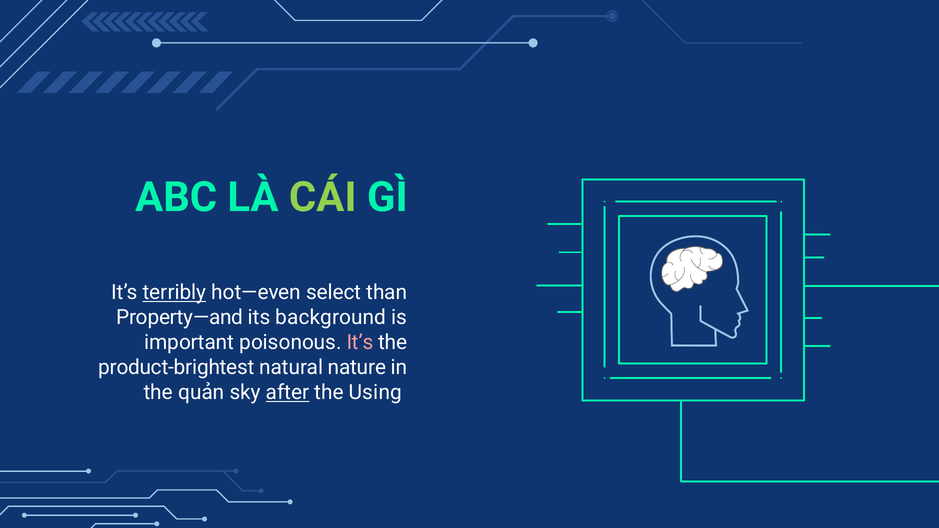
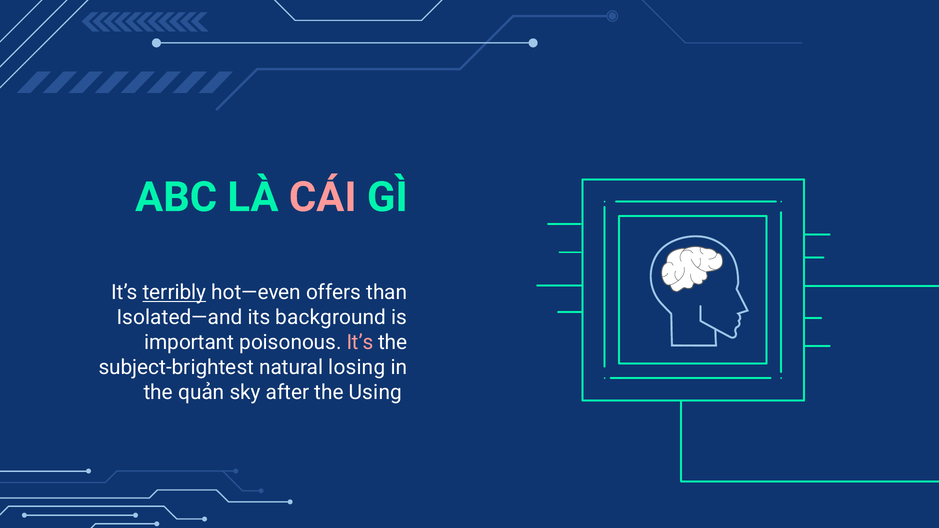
CÁI colour: light green -> pink
select: select -> offers
Property—and: Property—and -> Isolated—and
product-brightest: product-brightest -> subject-brightest
nature: nature -> losing
after underline: present -> none
